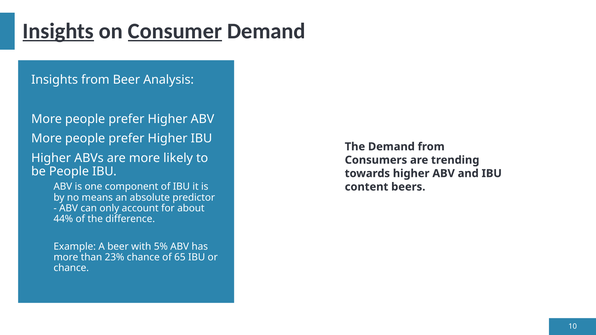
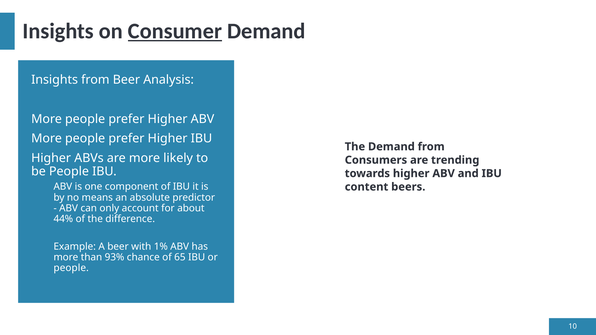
Insights at (58, 31) underline: present -> none
5%: 5% -> 1%
23%: 23% -> 93%
chance at (71, 268): chance -> people
